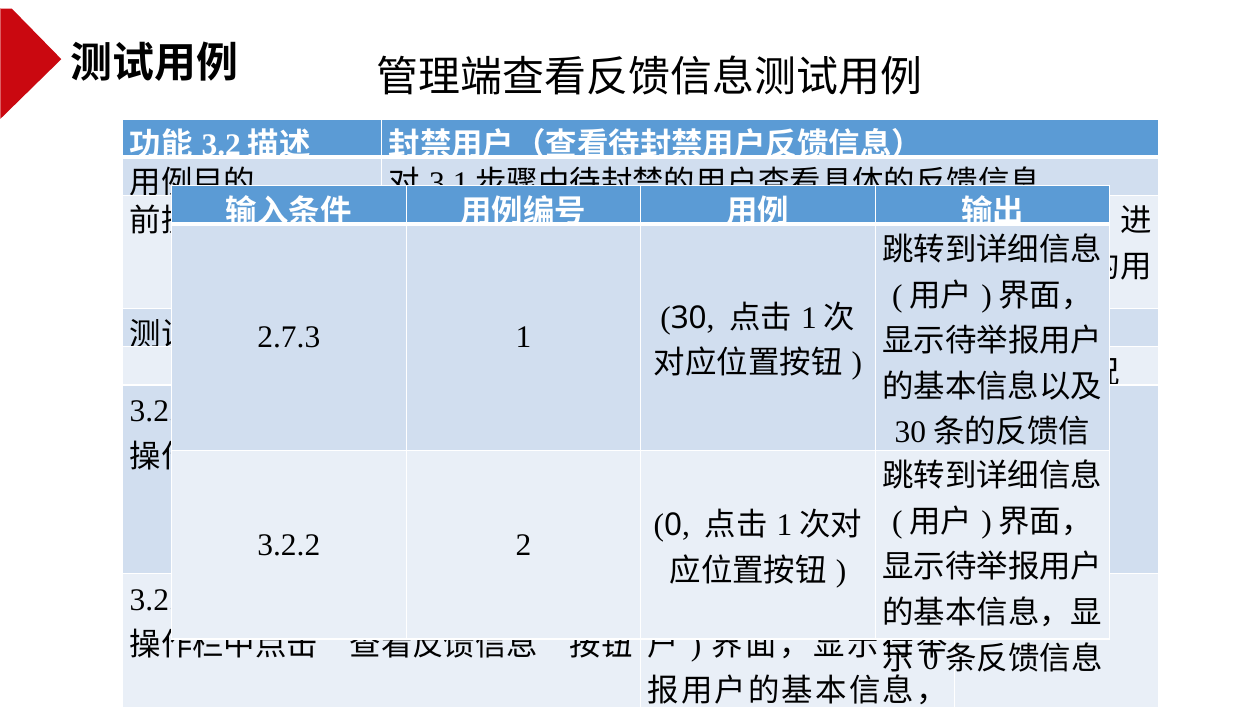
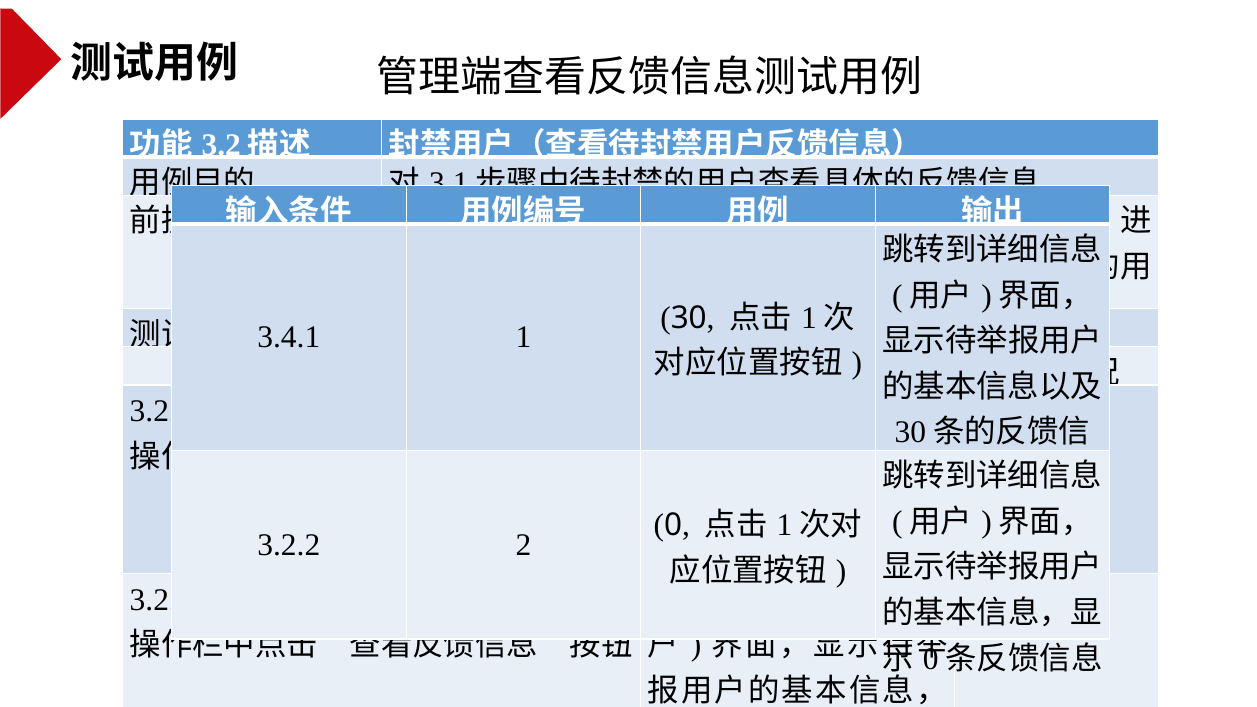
2.7.3: 2.7.3 -> 3.4.1
